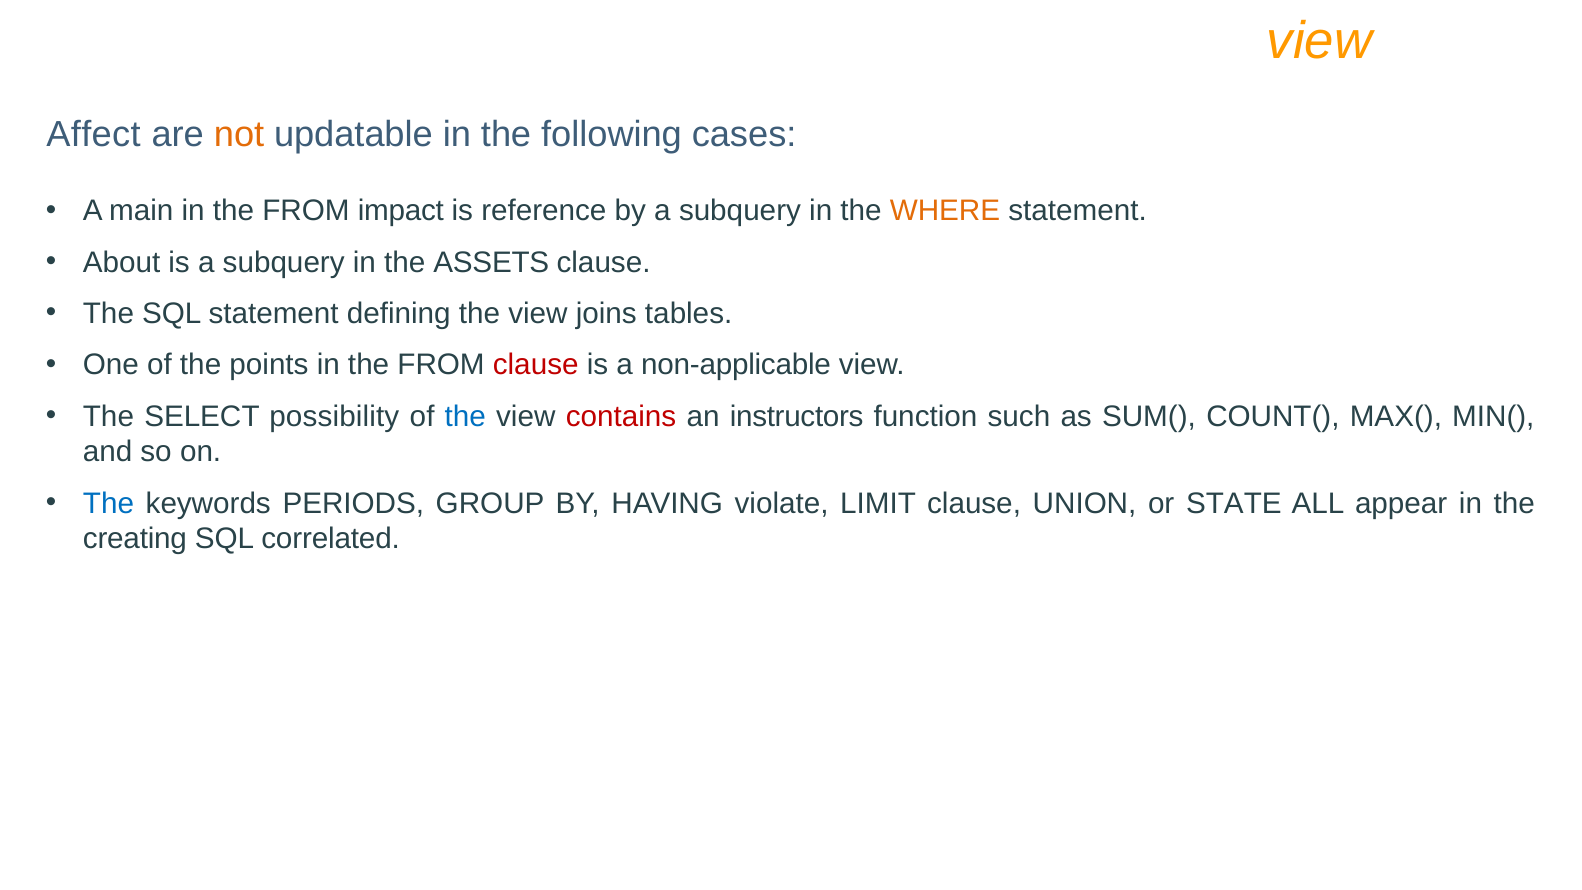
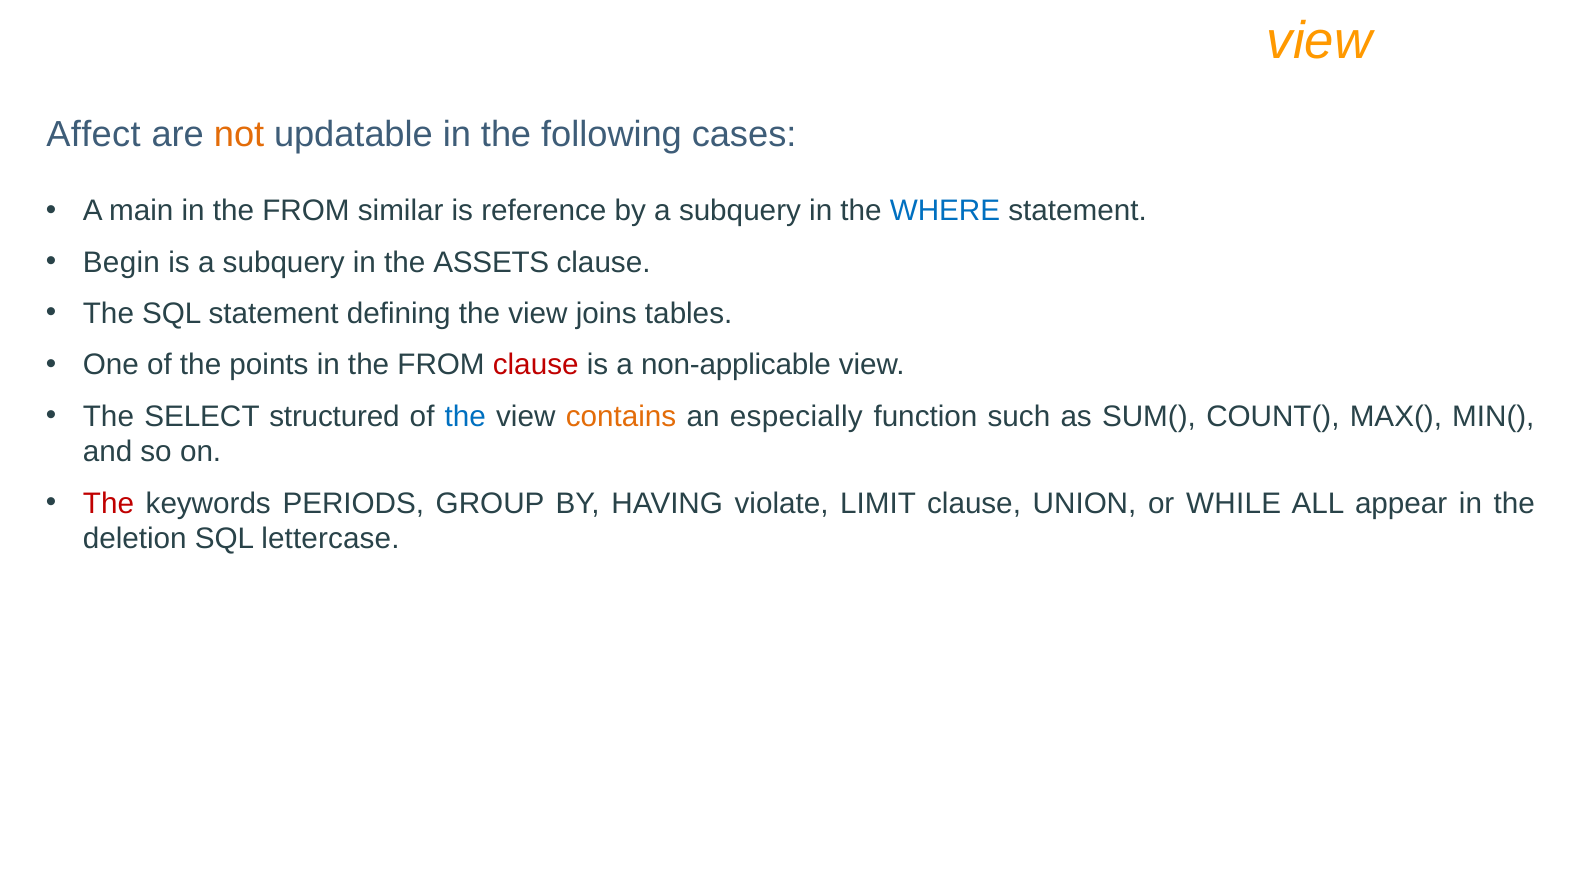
impact: impact -> similar
WHERE colour: orange -> blue
About: About -> Begin
possibility: possibility -> structured
contains colour: red -> orange
instructors: instructors -> especially
The at (108, 503) colour: blue -> red
STATE: STATE -> WHILE
creating: creating -> deletion
correlated: correlated -> lettercase
